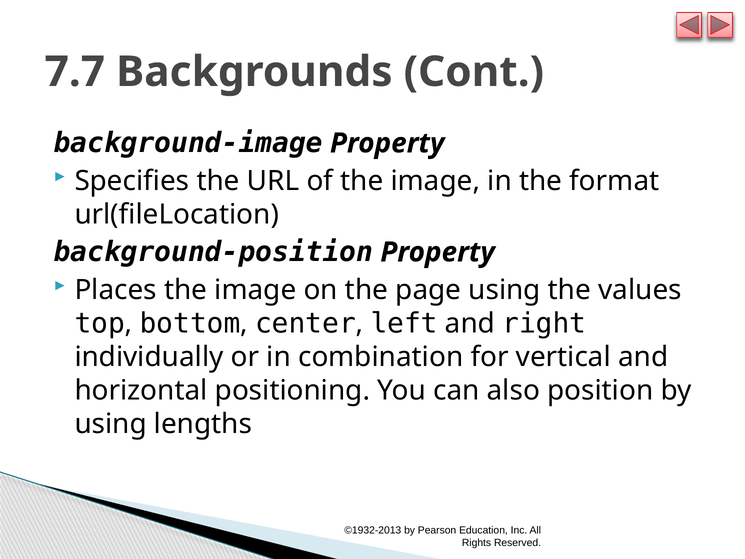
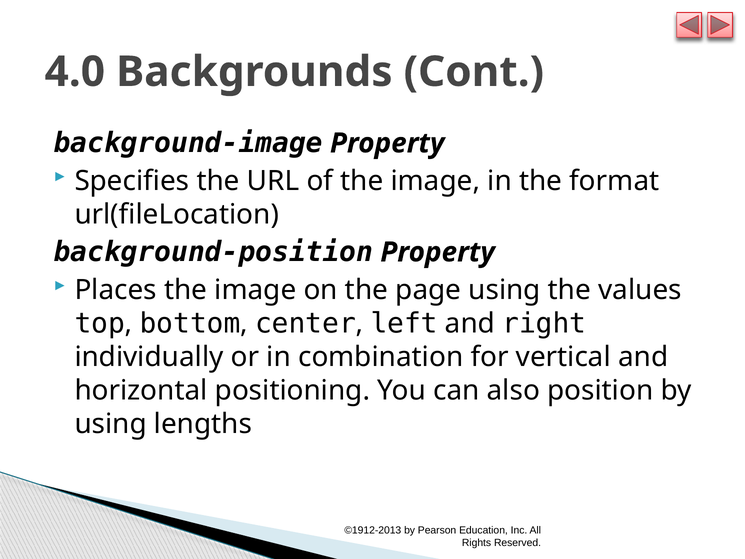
7.7: 7.7 -> 4.0
©1932-2013: ©1932-2013 -> ©1912-2013
